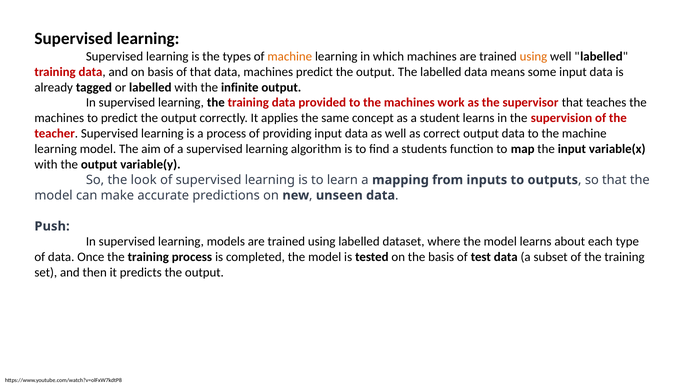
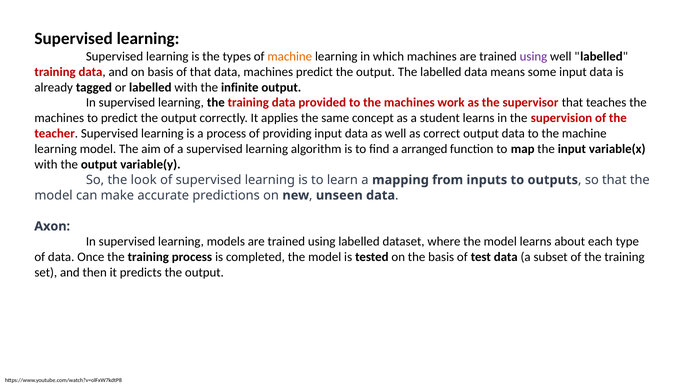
using at (533, 56) colour: orange -> purple
students: students -> arranged
Push: Push -> Axon
